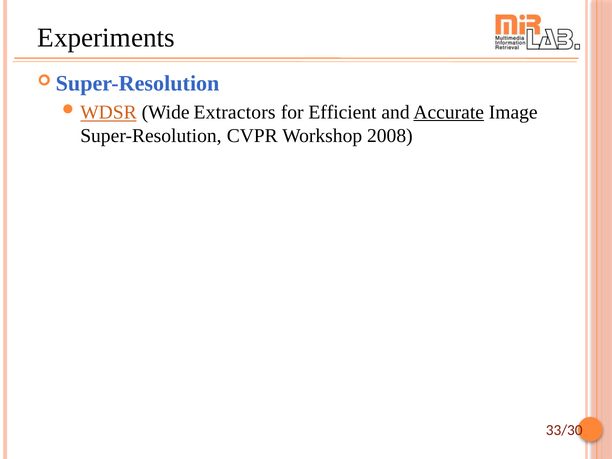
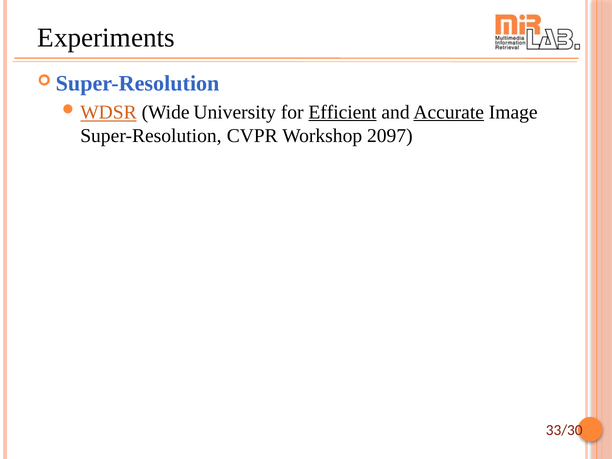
Extractors: Extractors -> University
Efficient underline: none -> present
2008: 2008 -> 2097
